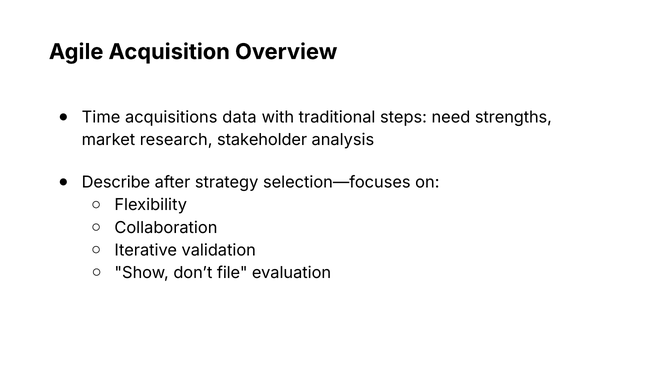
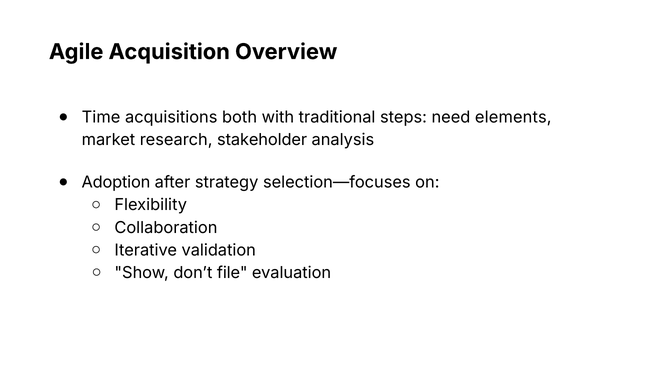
data: data -> both
strengths: strengths -> elements
Describe: Describe -> Adoption
